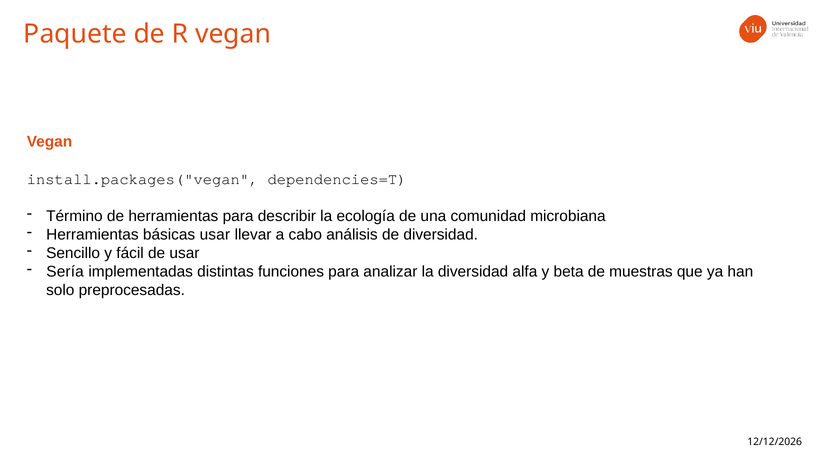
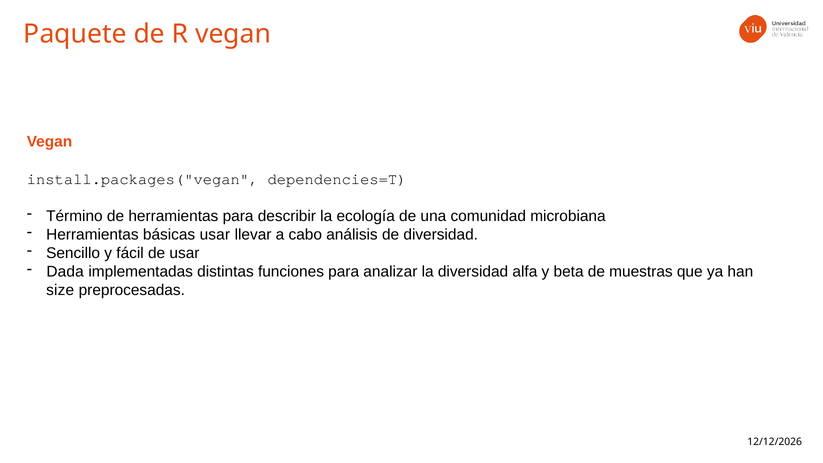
Sería: Sería -> Dada
solo: solo -> size
